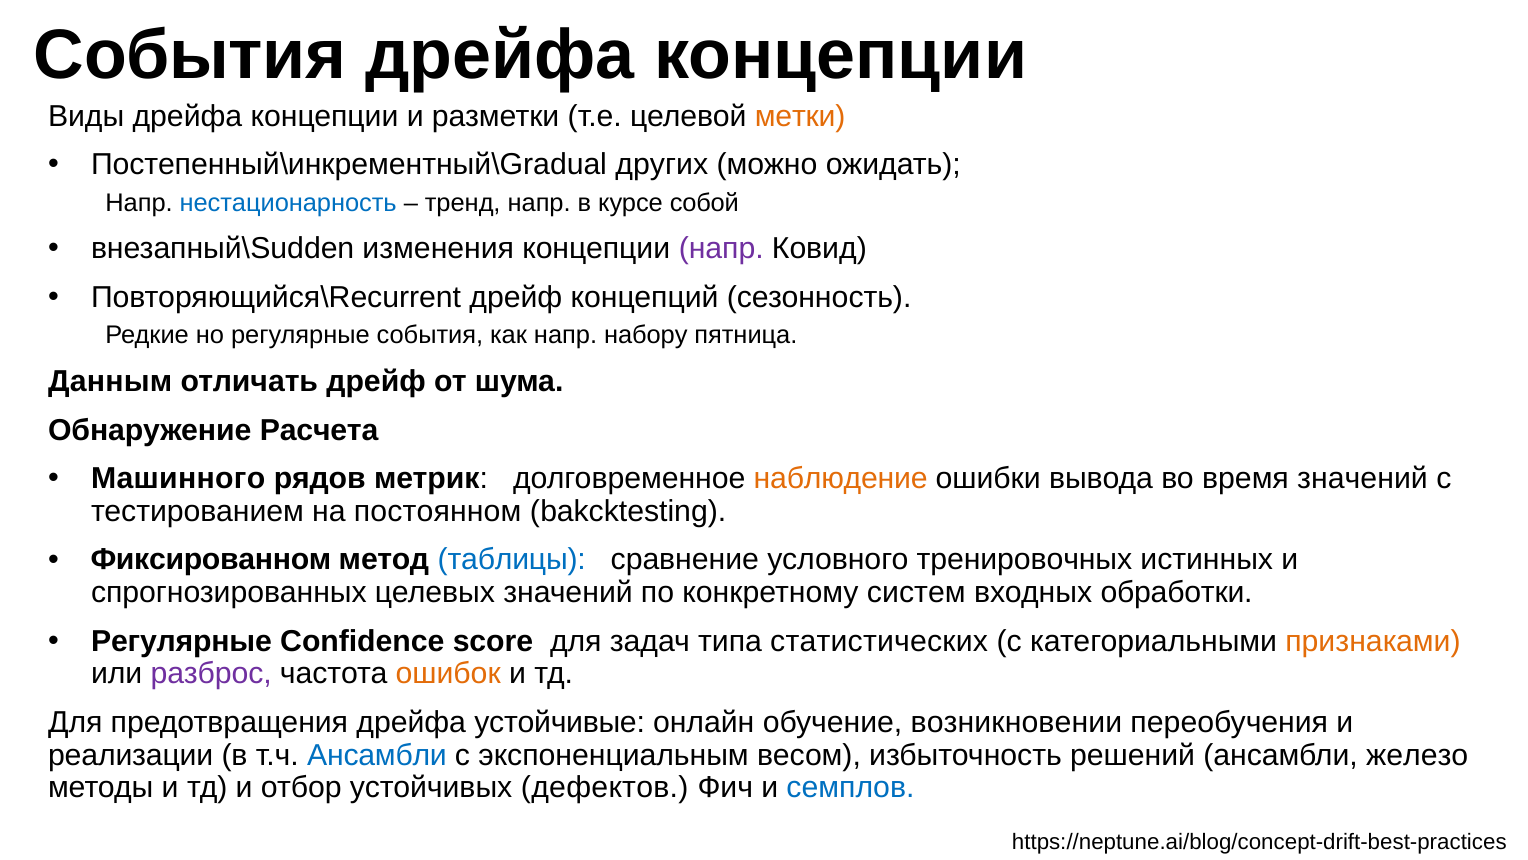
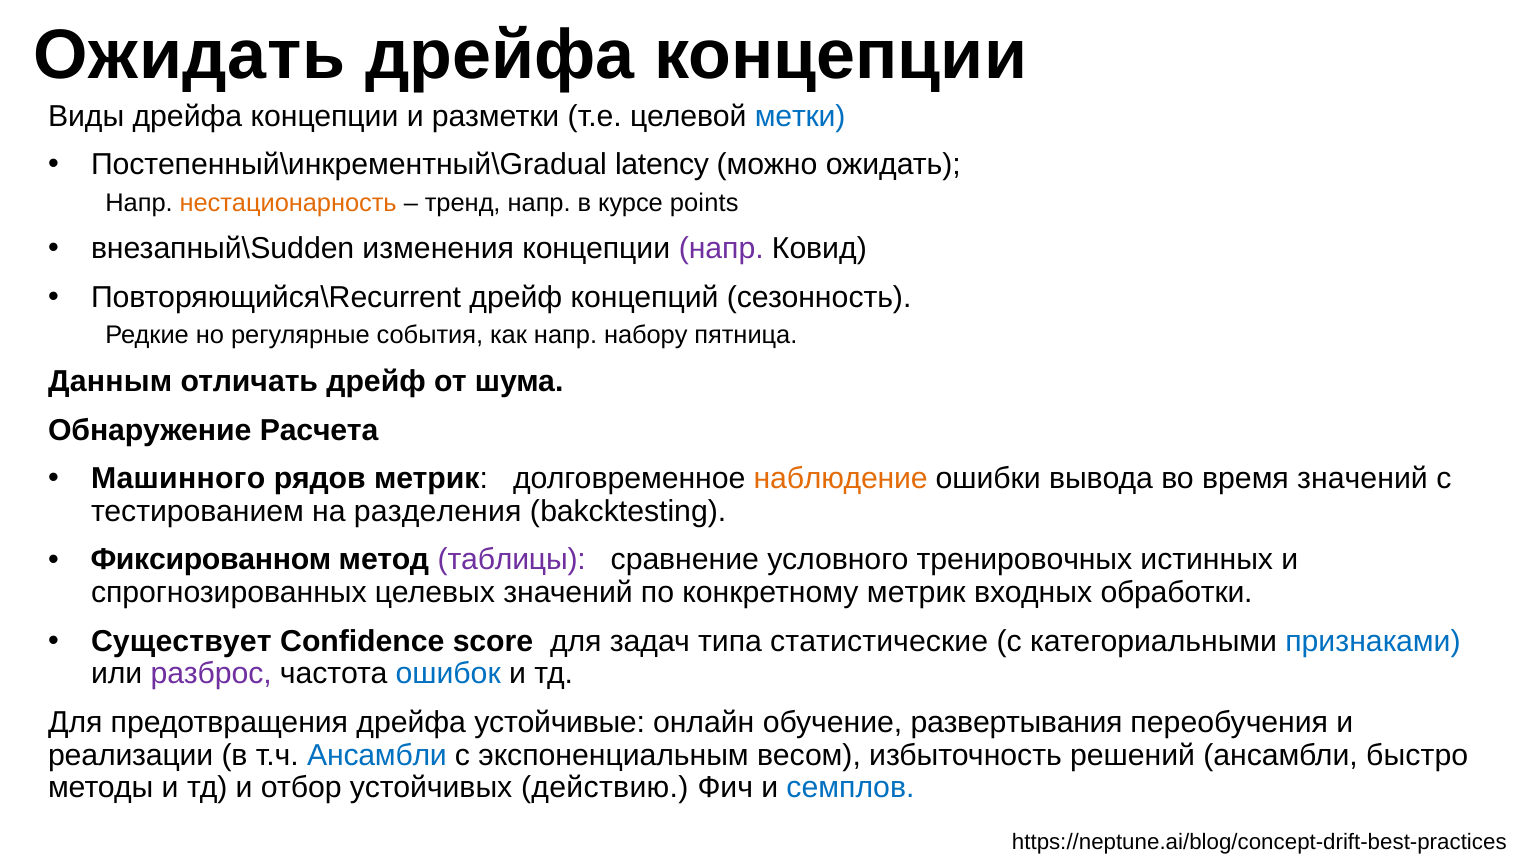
События at (190, 55): События -> Ожидать
метки colour: orange -> blue
других: других -> latency
нестационарность colour: blue -> orange
собой: собой -> points
постоянном: постоянном -> разделения
таблицы colour: blue -> purple
конкретному систем: систем -> метрик
Регулярные at (181, 641): Регулярные -> Существует
статистических: статистических -> статистические
признаками colour: orange -> blue
ошибок colour: orange -> blue
возникновении: возникновении -> развертывания
железо: железо -> быстро
дефектов: дефектов -> действию
